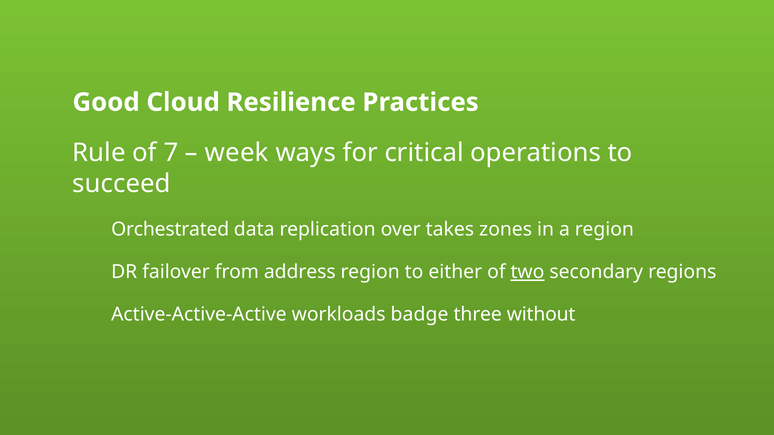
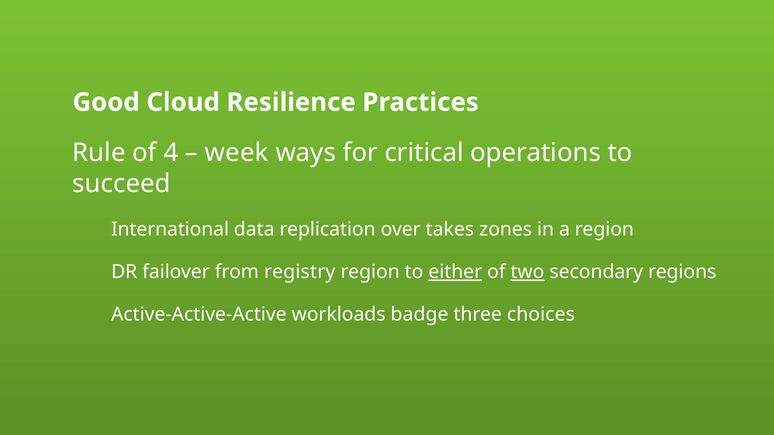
7: 7 -> 4
Orchestrated: Orchestrated -> International
address: address -> registry
either underline: none -> present
without: without -> choices
